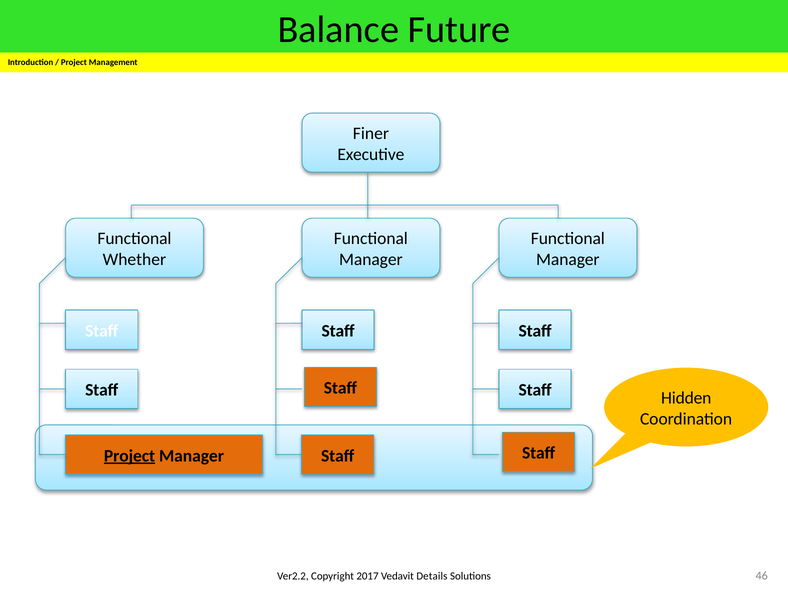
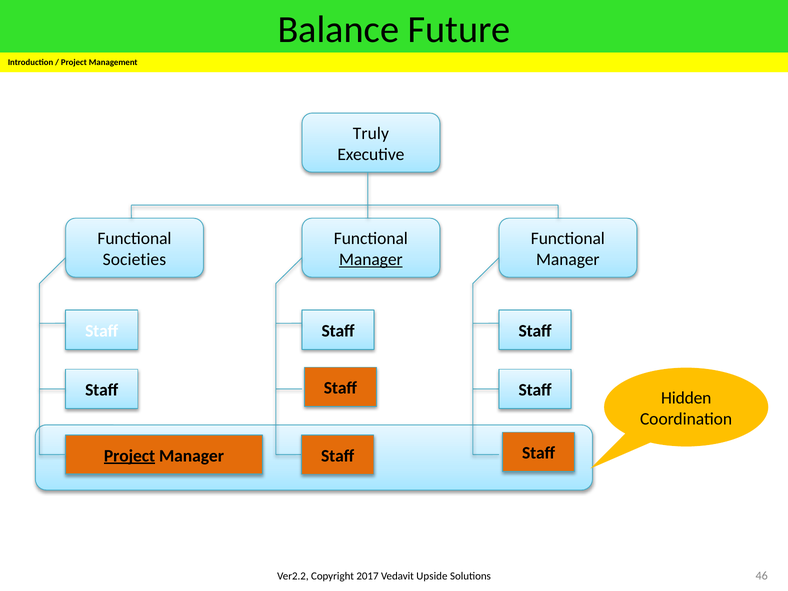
Finer: Finer -> Truly
Whether: Whether -> Societies
Manager at (371, 259) underline: none -> present
Details: Details -> Upside
